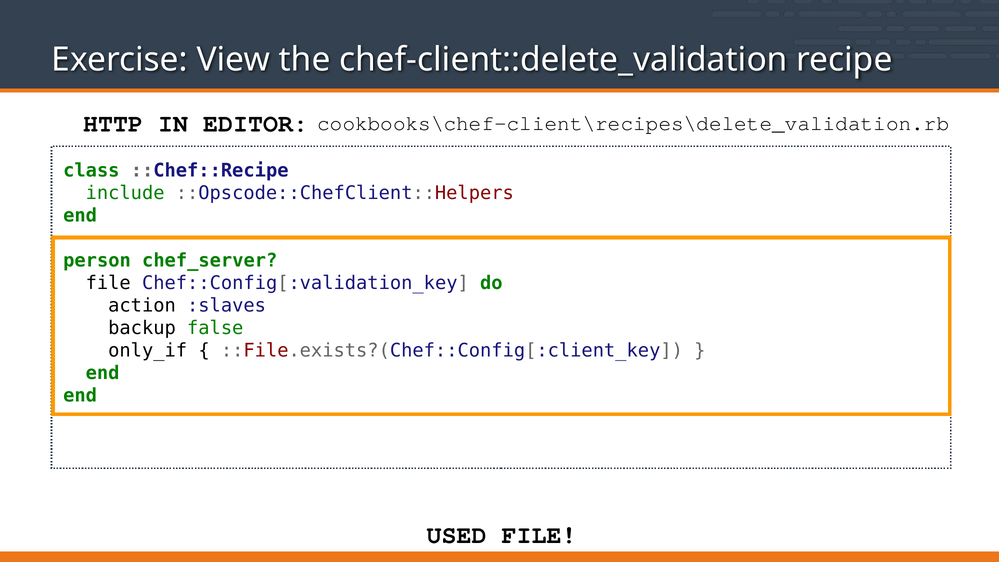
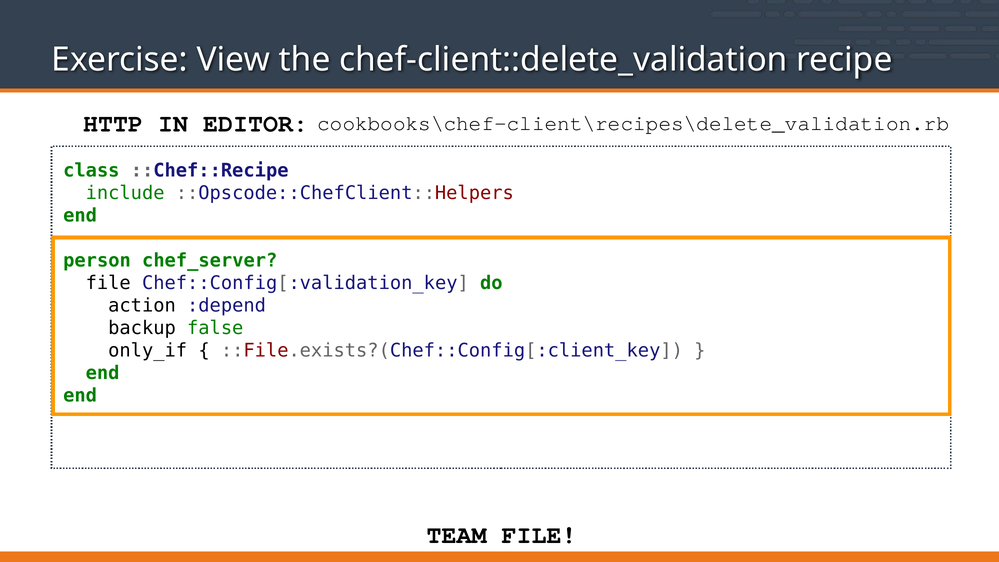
:slaves: :slaves -> :depend
USED: USED -> TEAM
